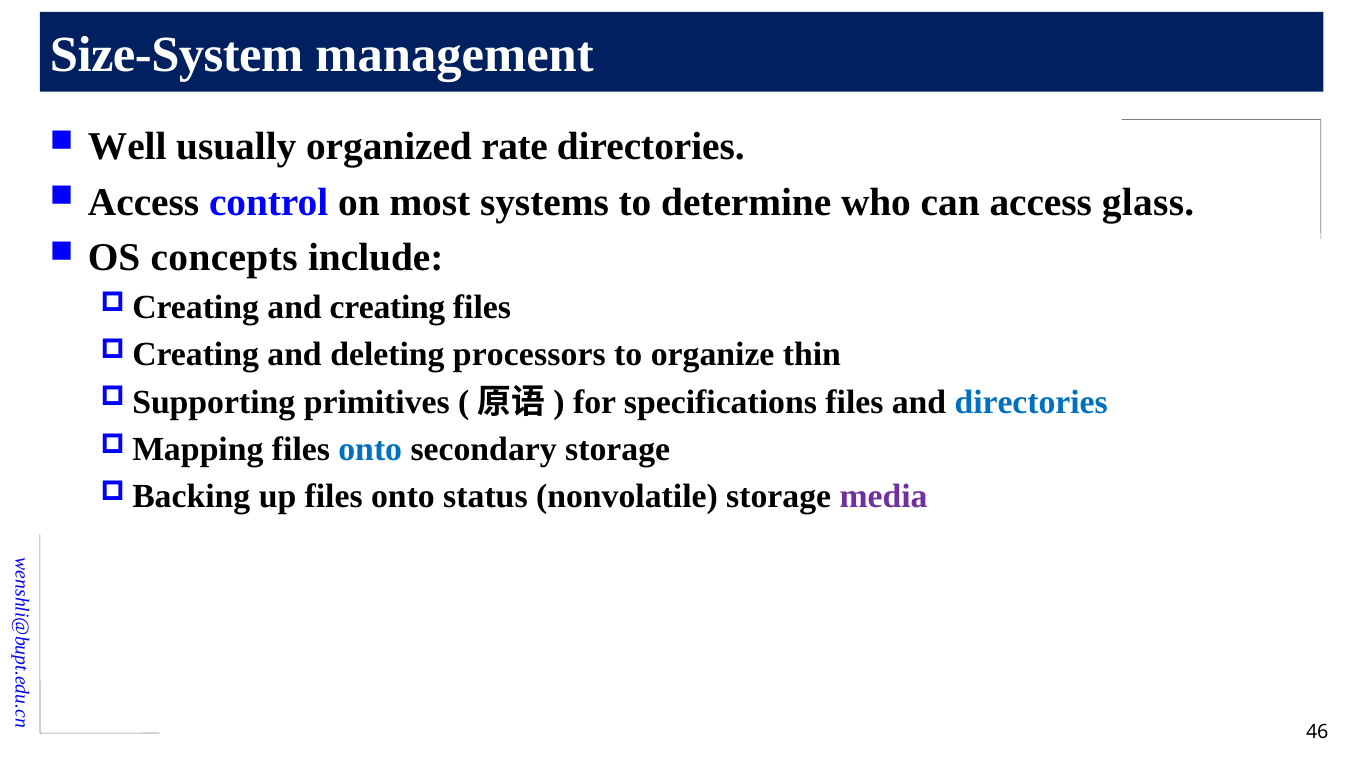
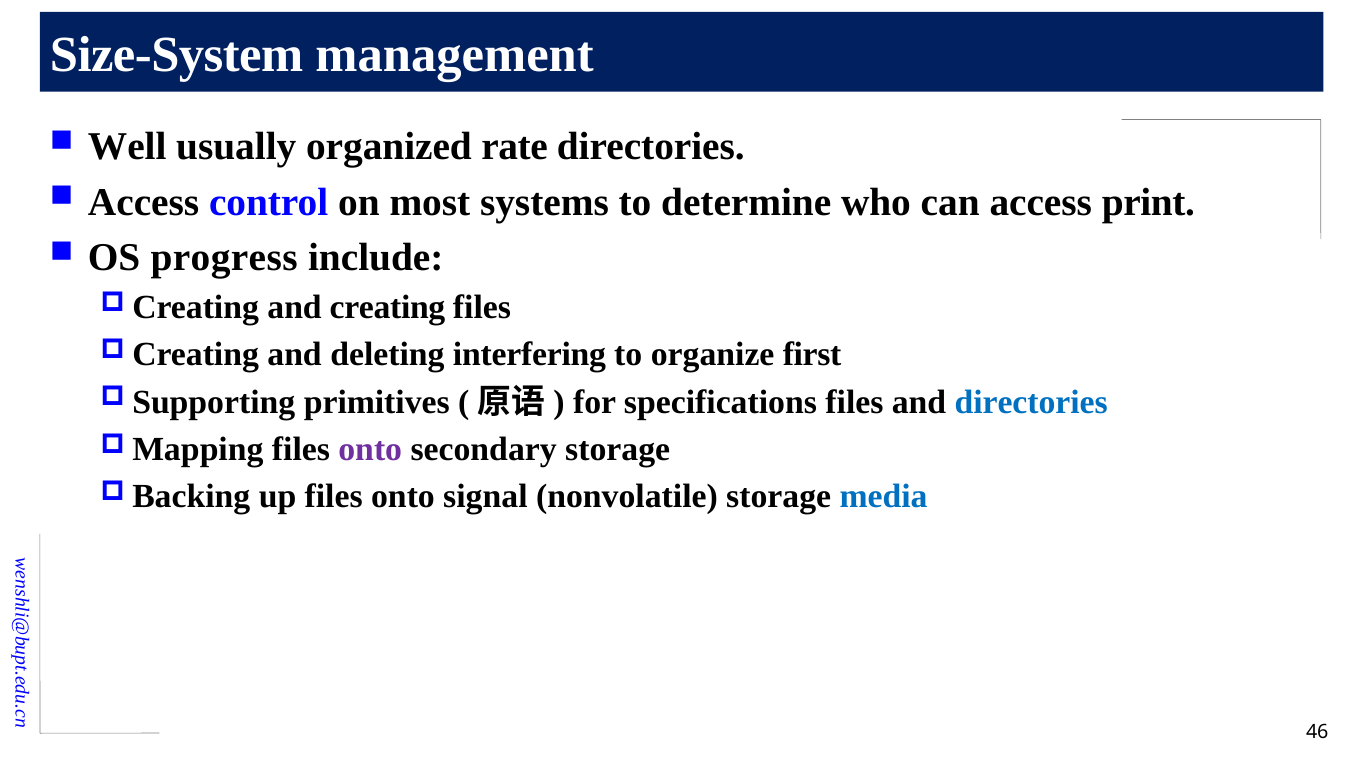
glass: glass -> print
concepts: concepts -> progress
processors: processors -> interfering
thin: thin -> first
onto at (370, 449) colour: blue -> purple
status: status -> signal
media colour: purple -> blue
